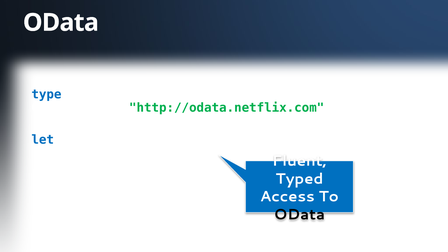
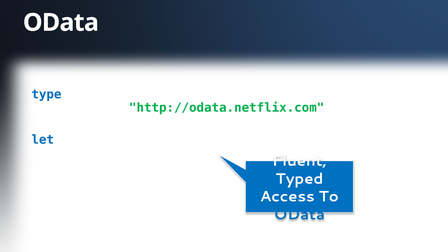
OData at (299, 215) colour: black -> blue
